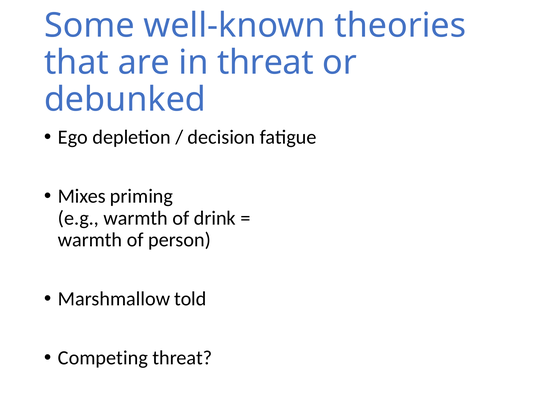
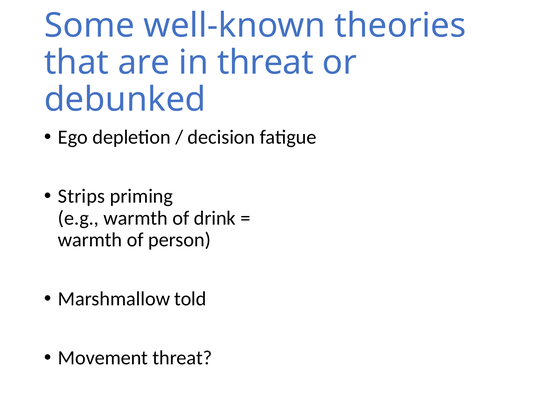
Mixes: Mixes -> Strips
Competing: Competing -> Movement
